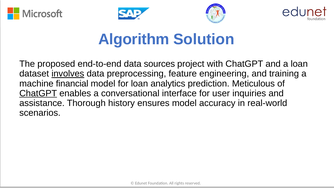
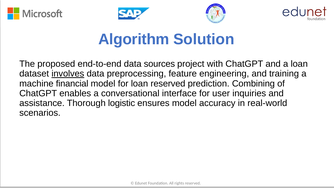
loan analytics: analytics -> reserved
Meticulous: Meticulous -> Combining
ChatGPT at (38, 93) underline: present -> none
history: history -> logistic
